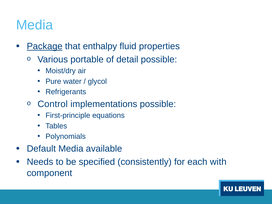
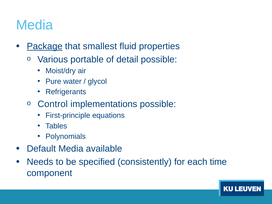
enthalpy: enthalpy -> smallest
with: with -> time
